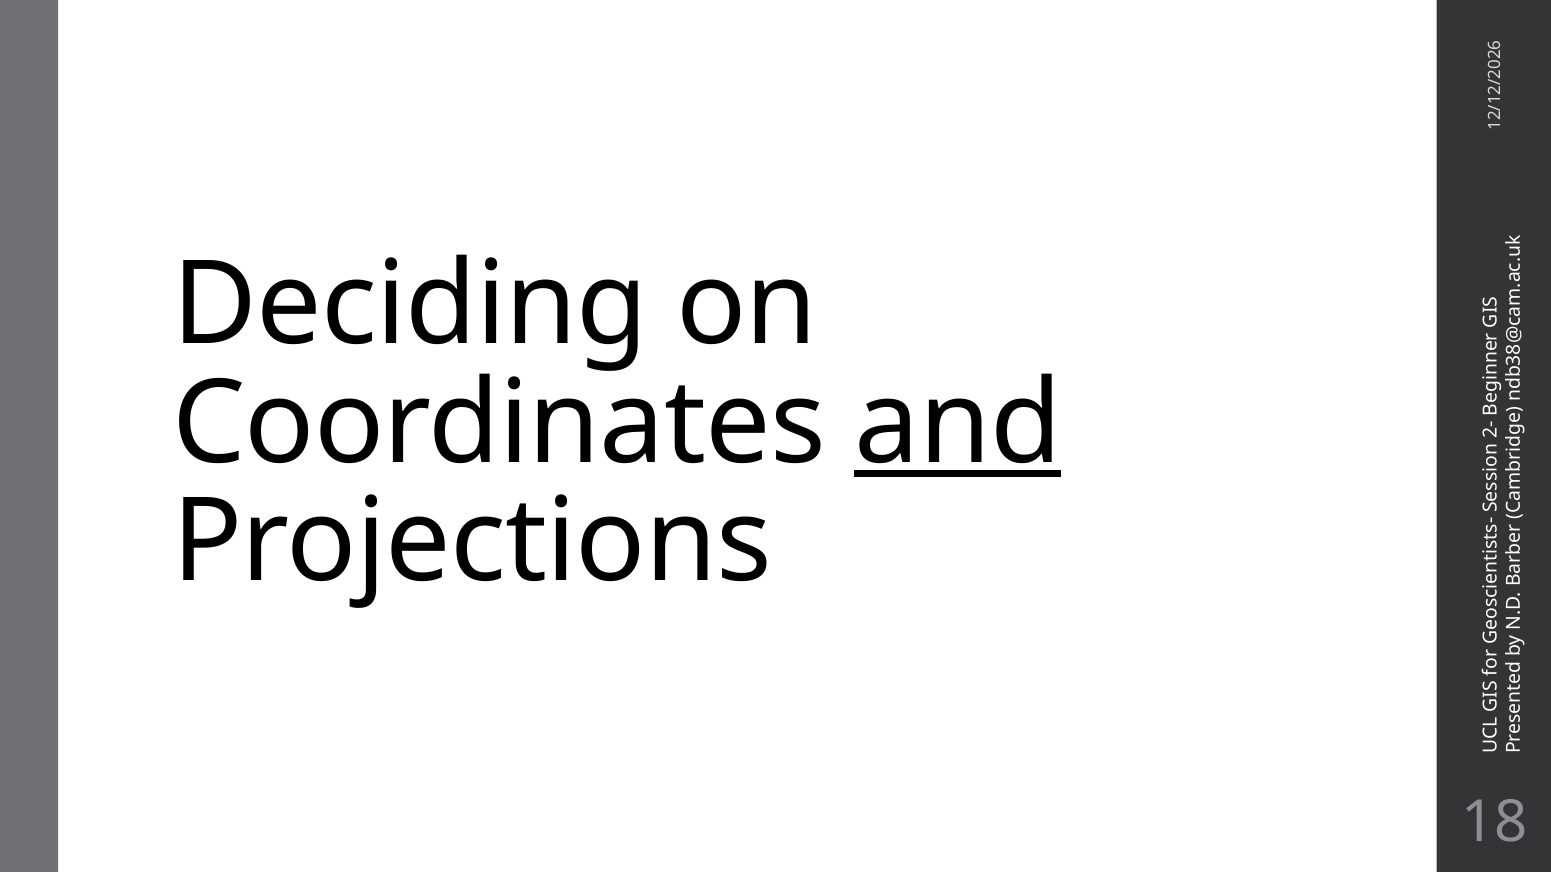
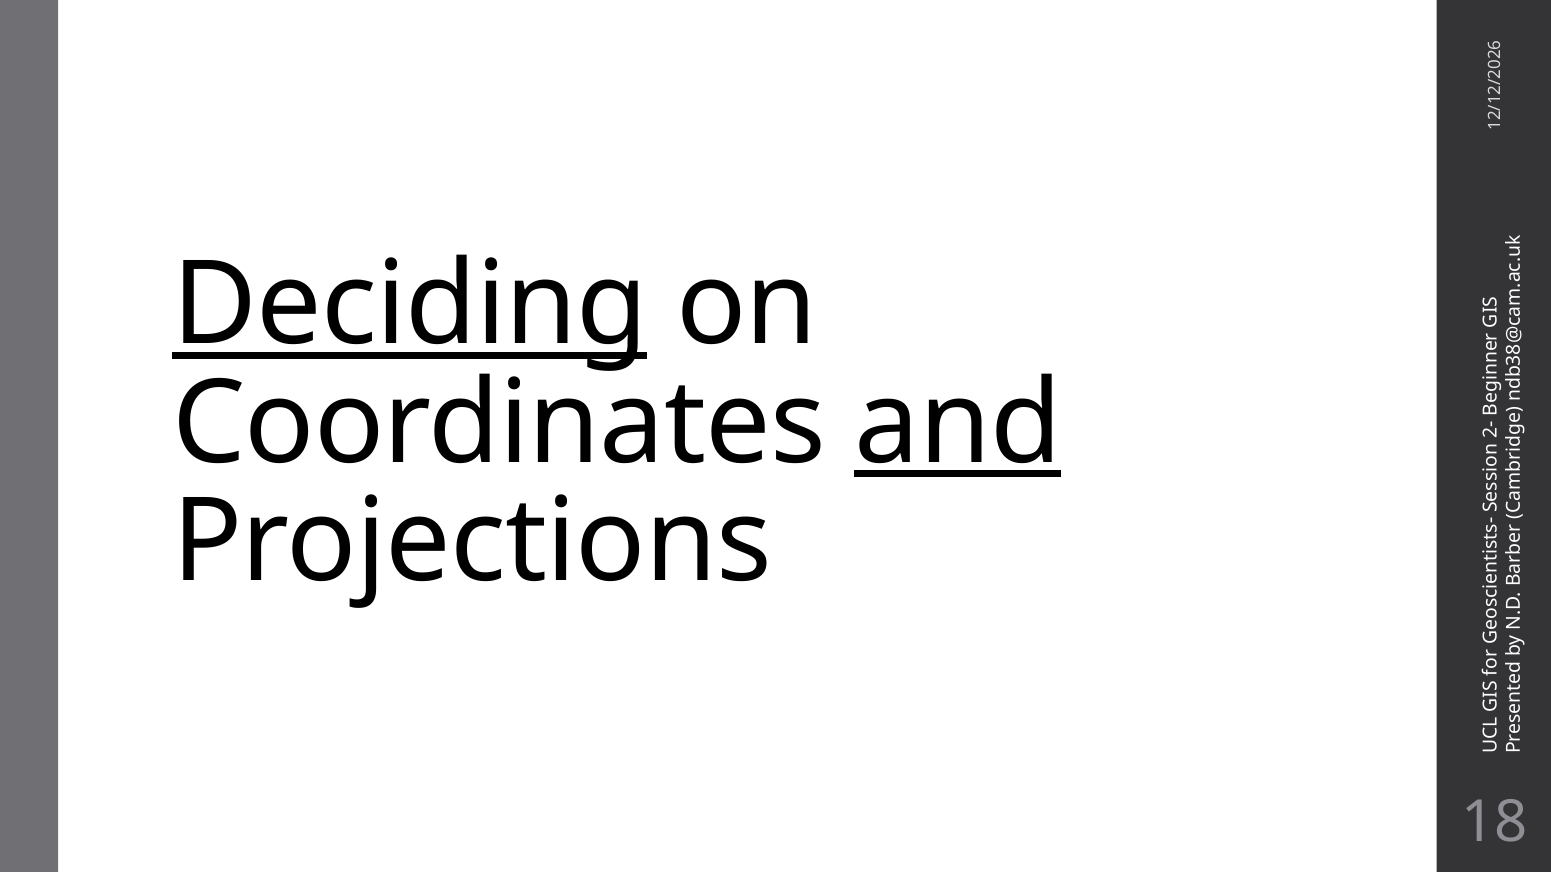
Deciding underline: none -> present
